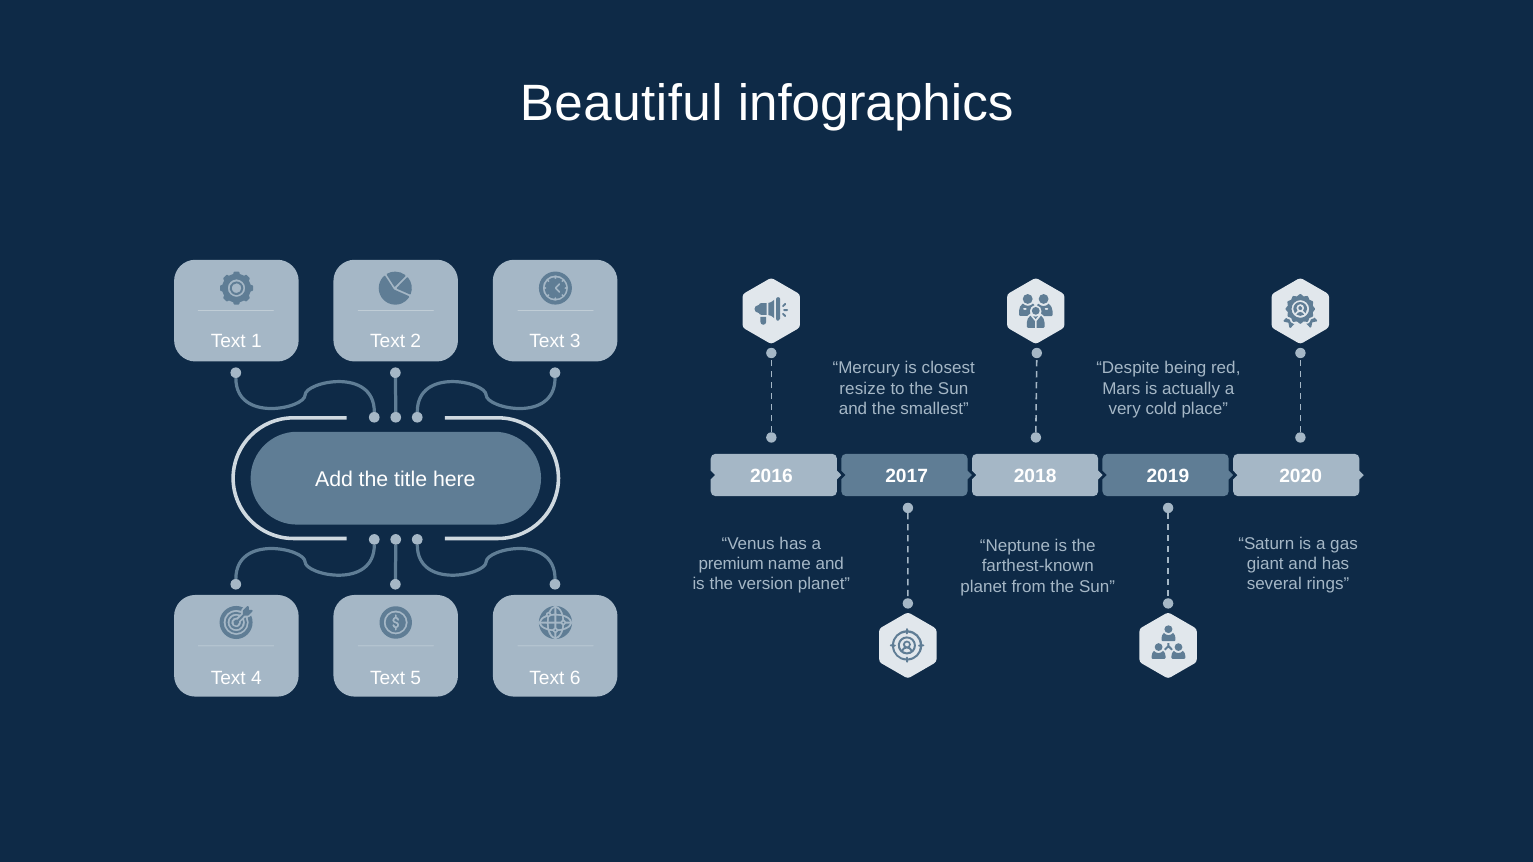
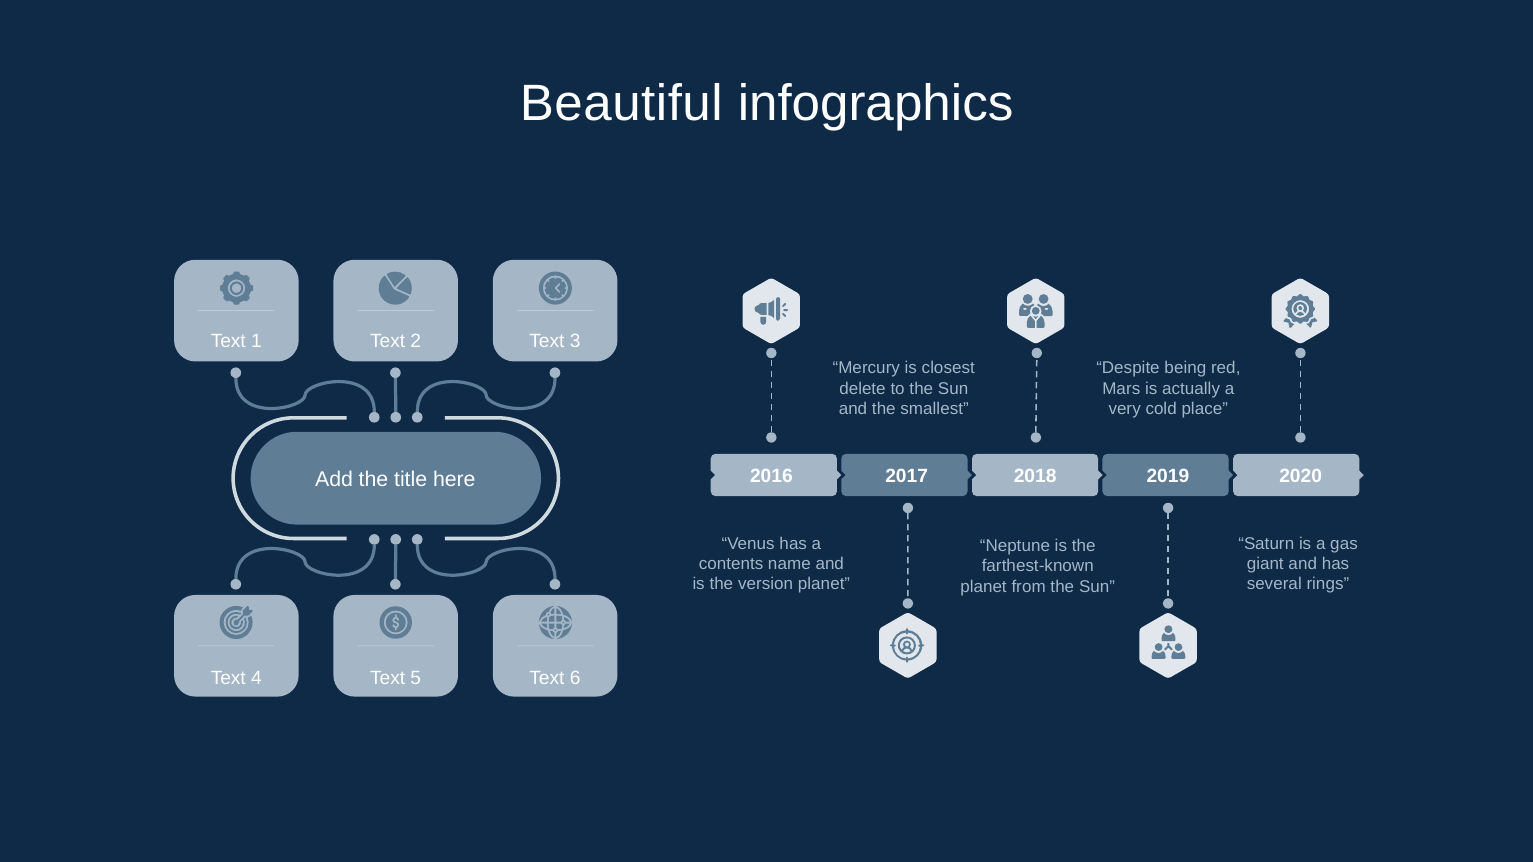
resize: resize -> delete
premium: premium -> contents
